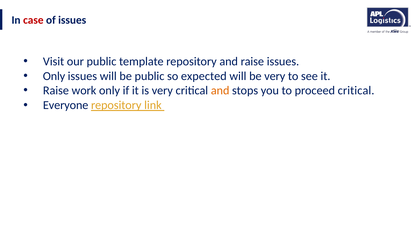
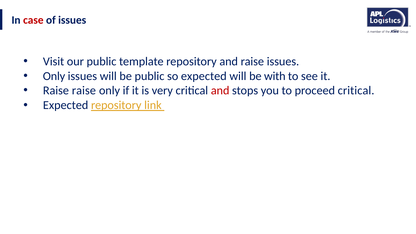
be very: very -> with
Raise work: work -> raise
and at (220, 91) colour: orange -> red
Everyone at (66, 105): Everyone -> Expected
